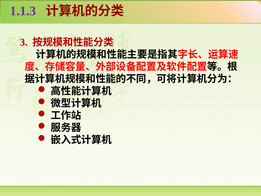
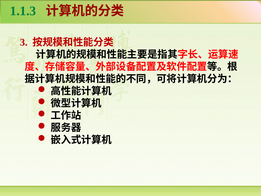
1.1.3 colour: purple -> green
